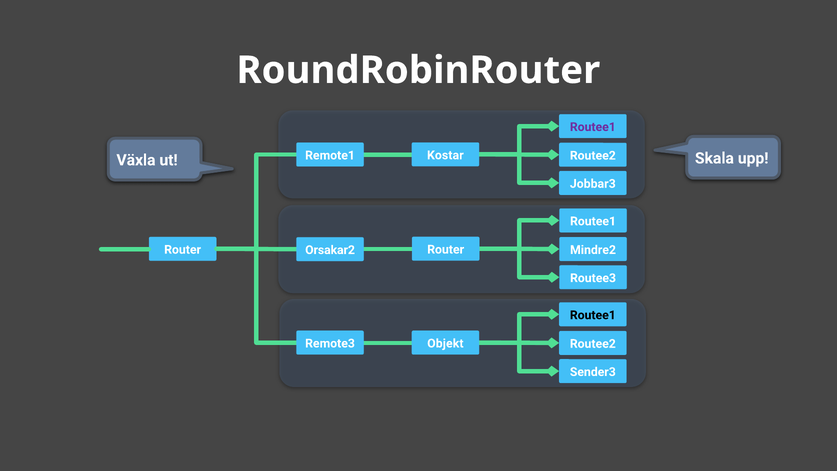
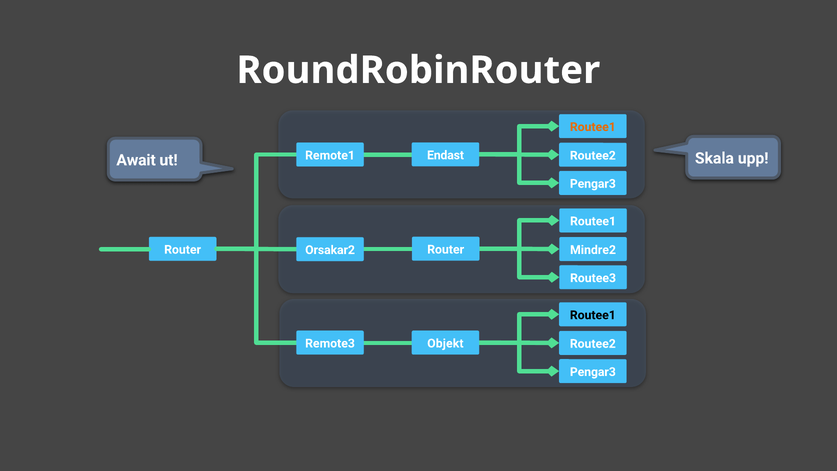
Routee1 at (593, 127) colour: purple -> orange
Kostar: Kostar -> Endast
Växla: Växla -> Await
Jobbar3 at (593, 184): Jobbar3 -> Pengar3
Sender3 at (593, 372): Sender3 -> Pengar3
